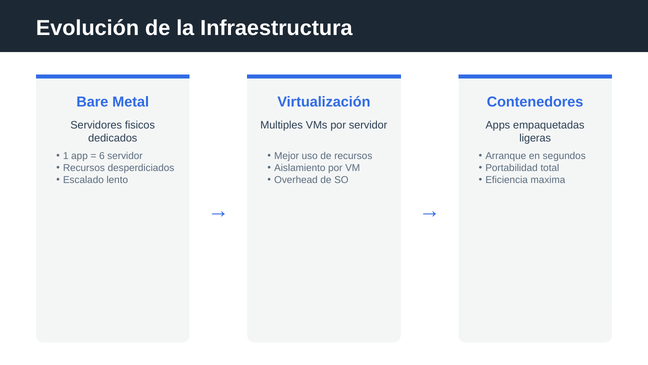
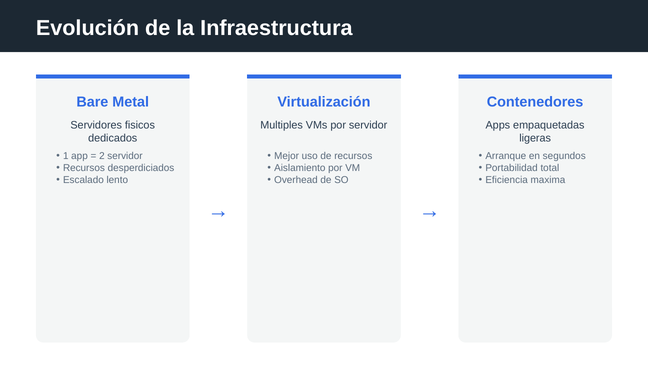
6: 6 -> 2
